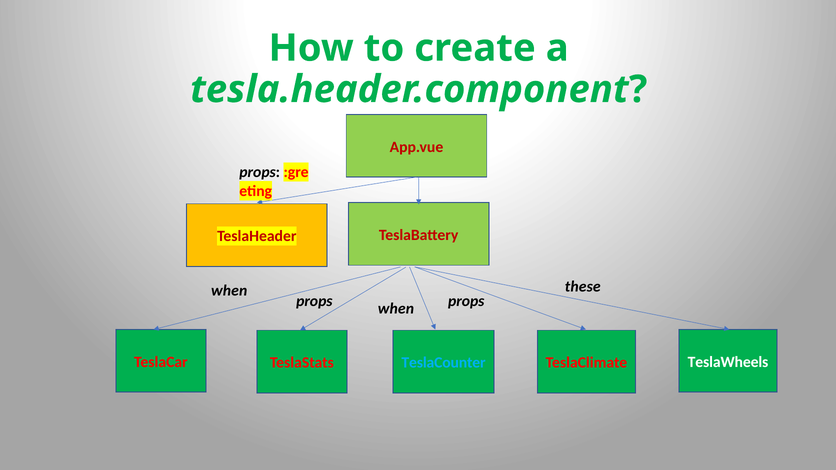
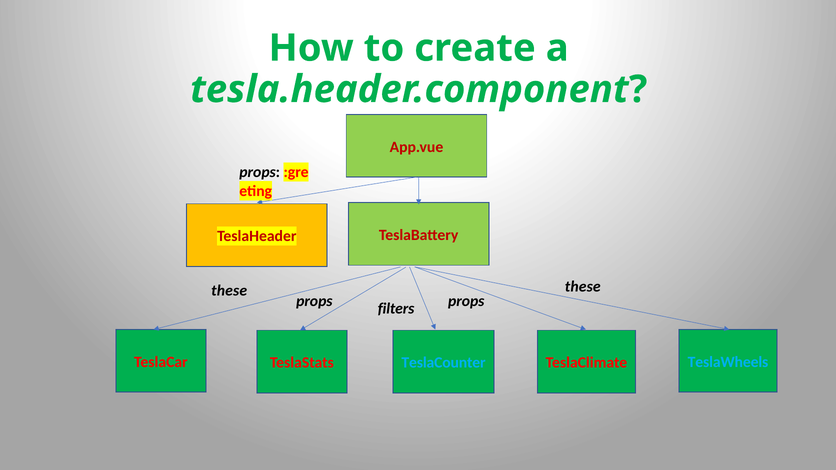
when at (229, 291): when -> these
props when: when -> filters
TeslaWheels colour: white -> light blue
